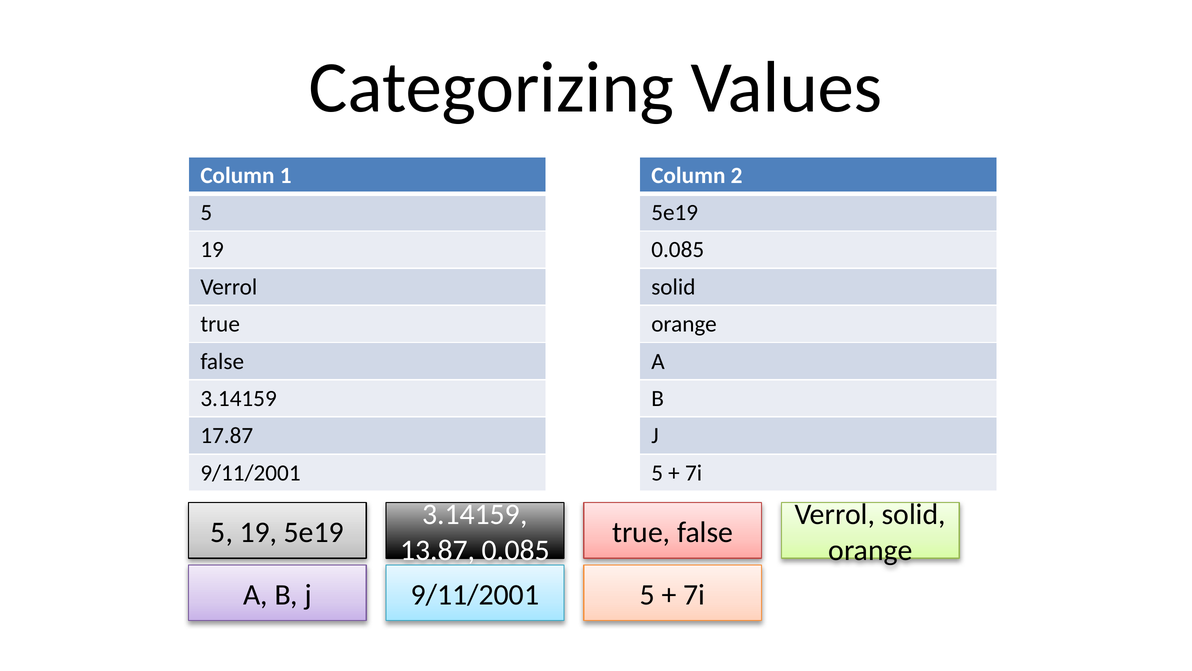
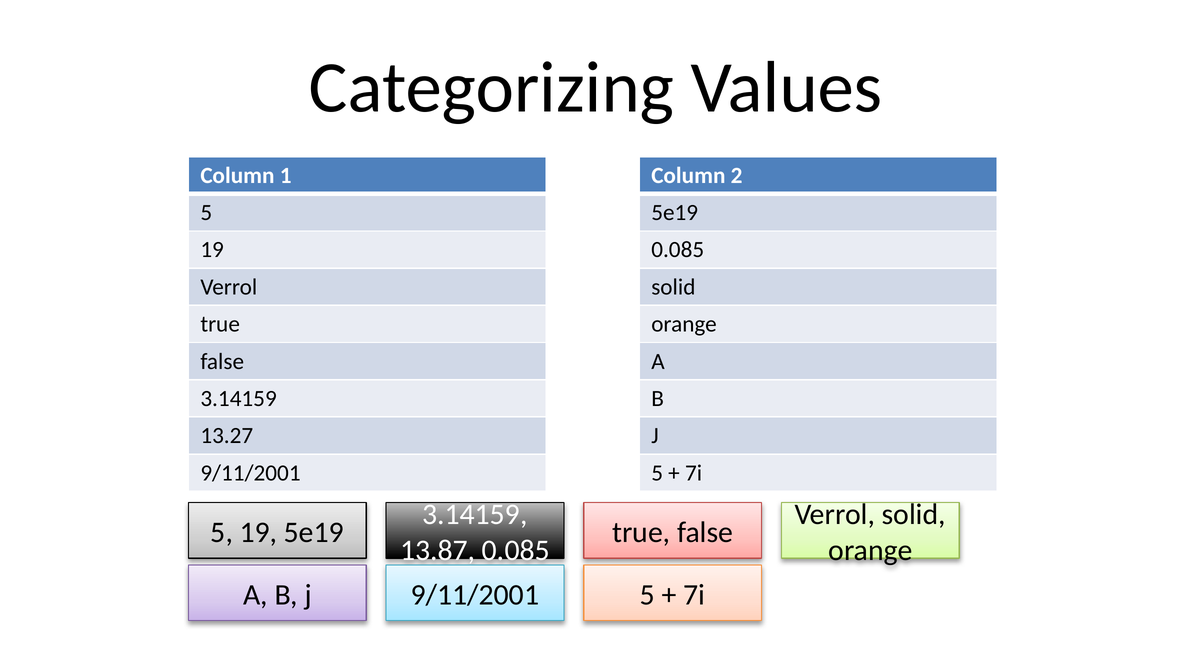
17.87: 17.87 -> 13.27
